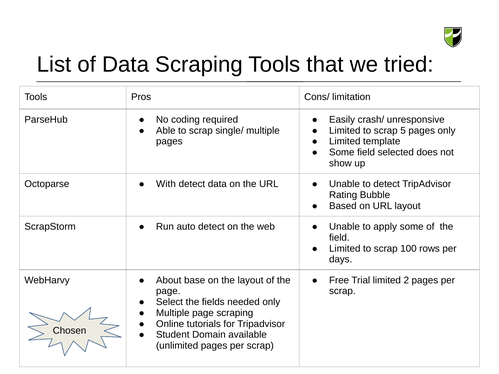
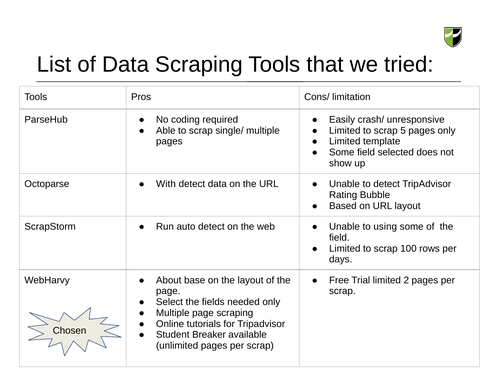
apply: apply -> using
Domain: Domain -> Breaker
